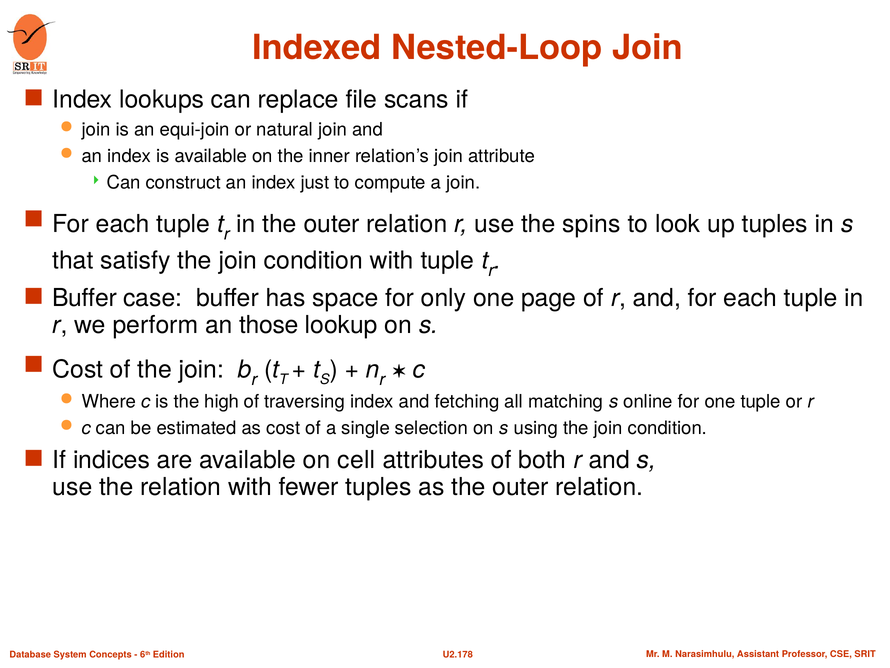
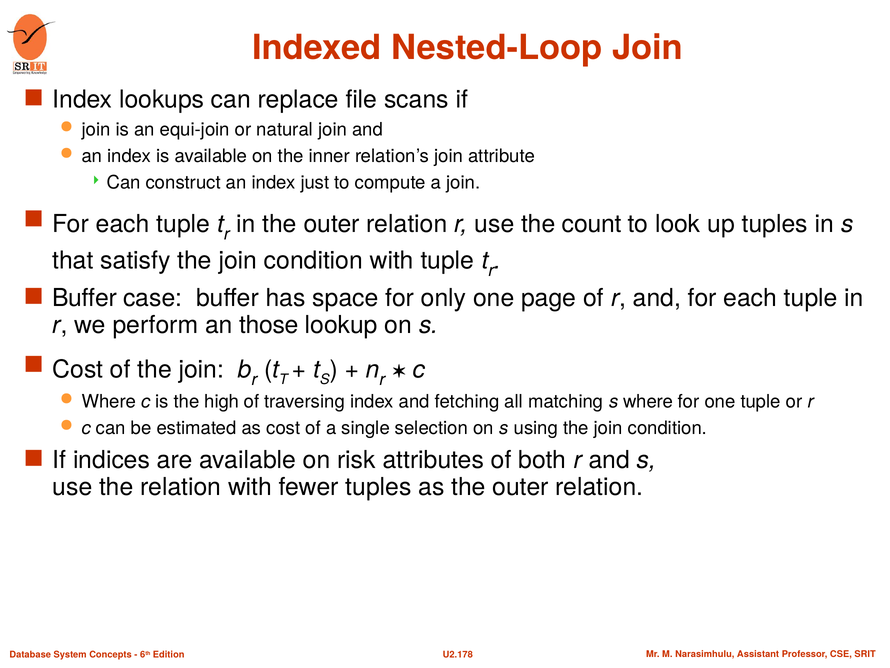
spins: spins -> count
s online: online -> where
cell: cell -> risk
